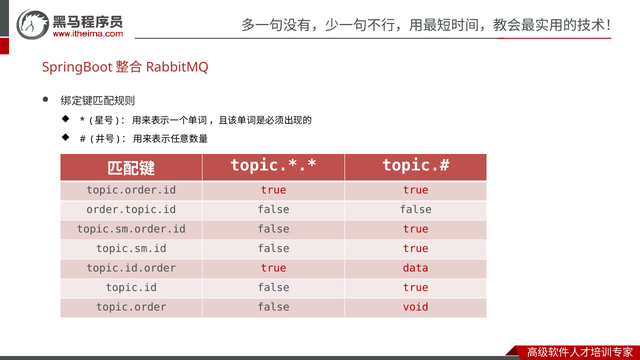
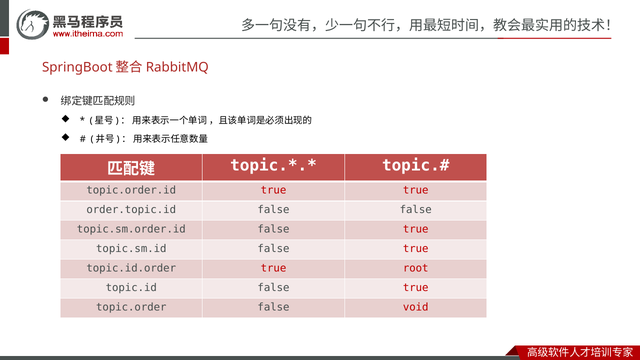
data: data -> root
